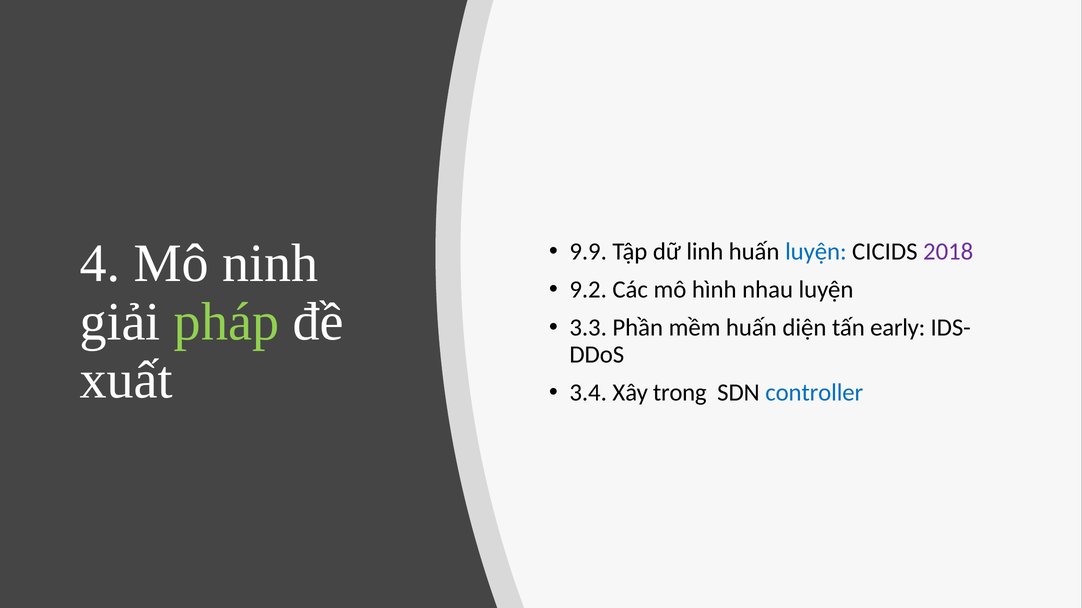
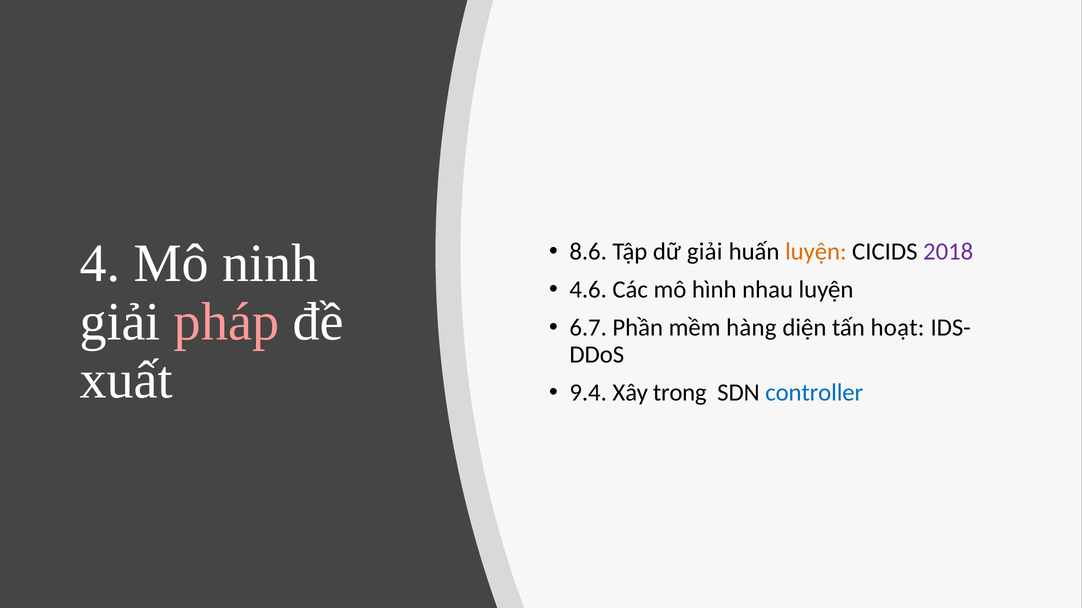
9.9: 9.9 -> 8.6
dữ linh: linh -> giải
luyện at (816, 252) colour: blue -> orange
9.2: 9.2 -> 4.6
pháp colour: light green -> pink
3.3: 3.3 -> 6.7
mềm huấn: huấn -> hàng
early: early -> hoạt
3.4: 3.4 -> 9.4
